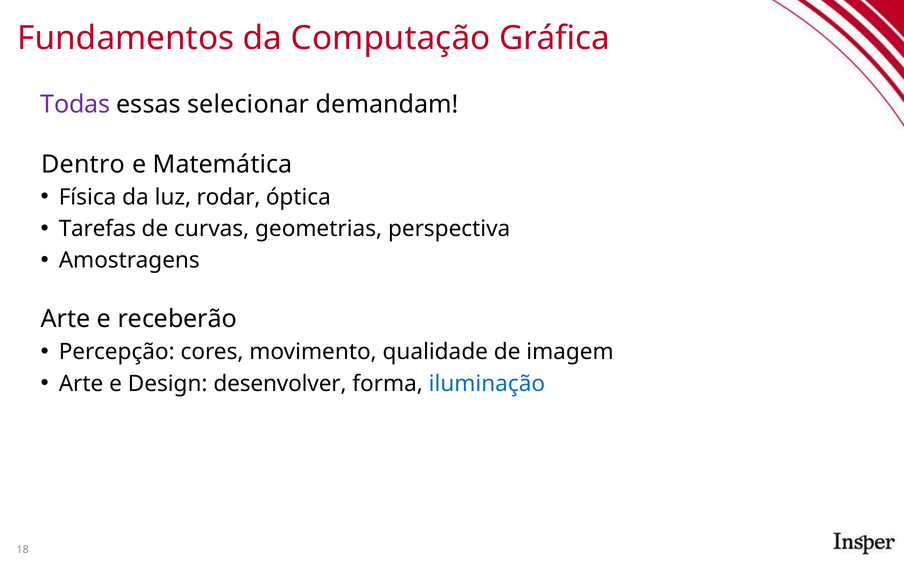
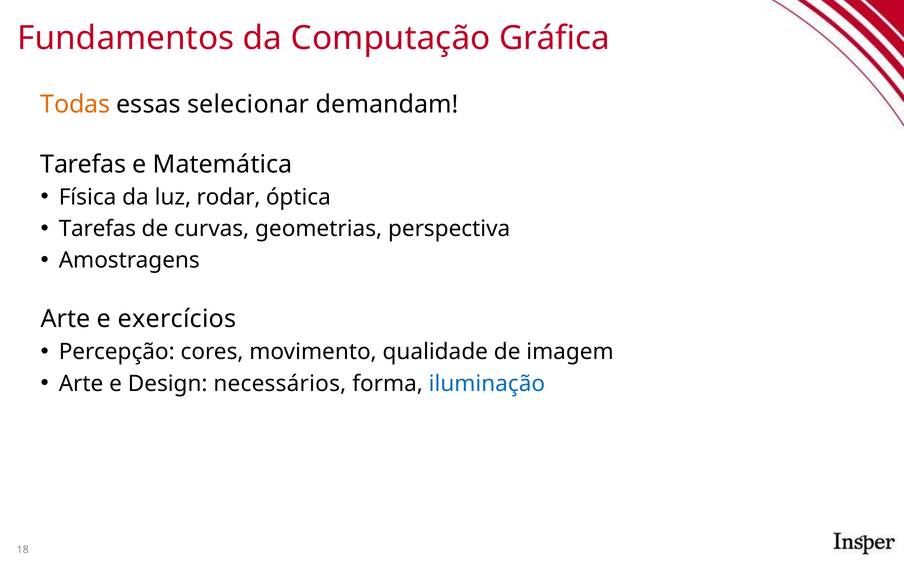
Todas colour: purple -> orange
Dentro at (83, 164): Dentro -> Tarefas
receberão: receberão -> exercícios
desenvolver: desenvolver -> necessários
